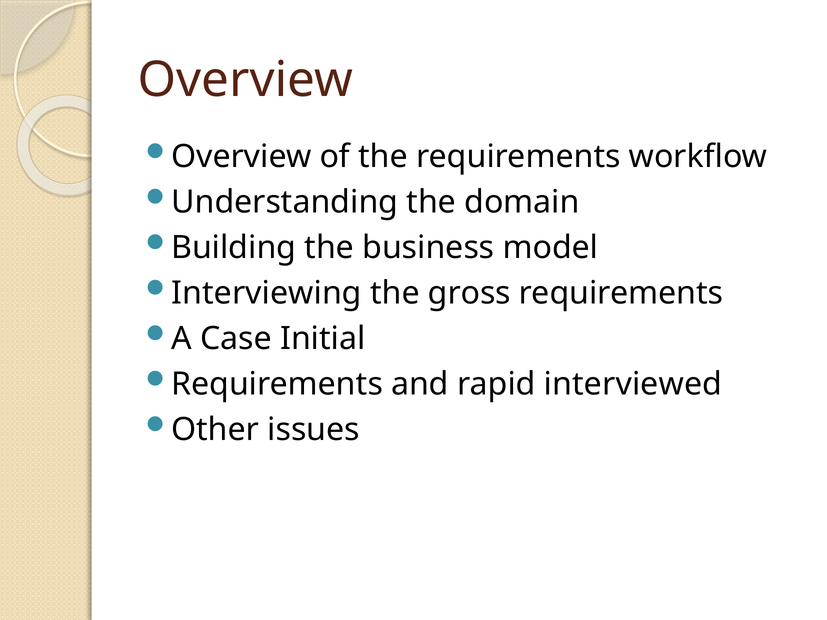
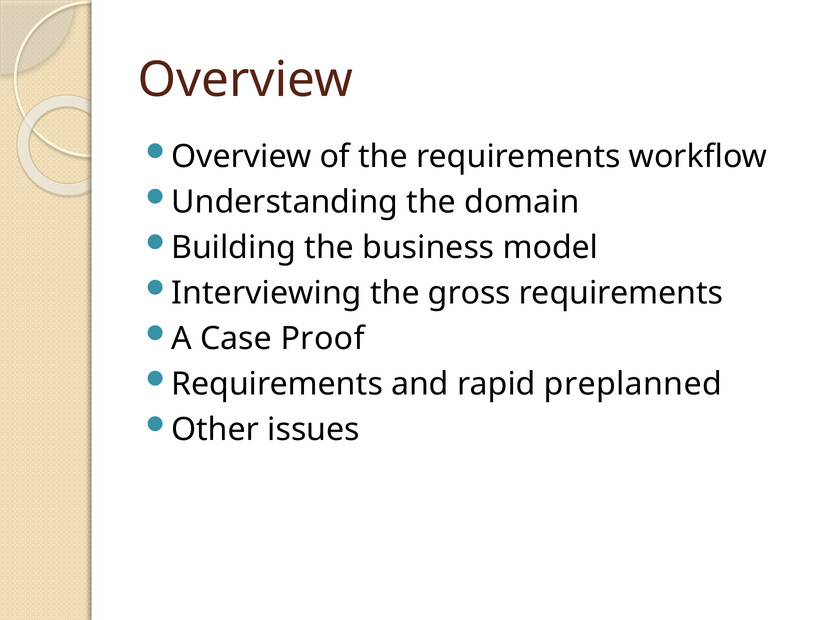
Initial: Initial -> Proof
interviewed: interviewed -> preplanned
